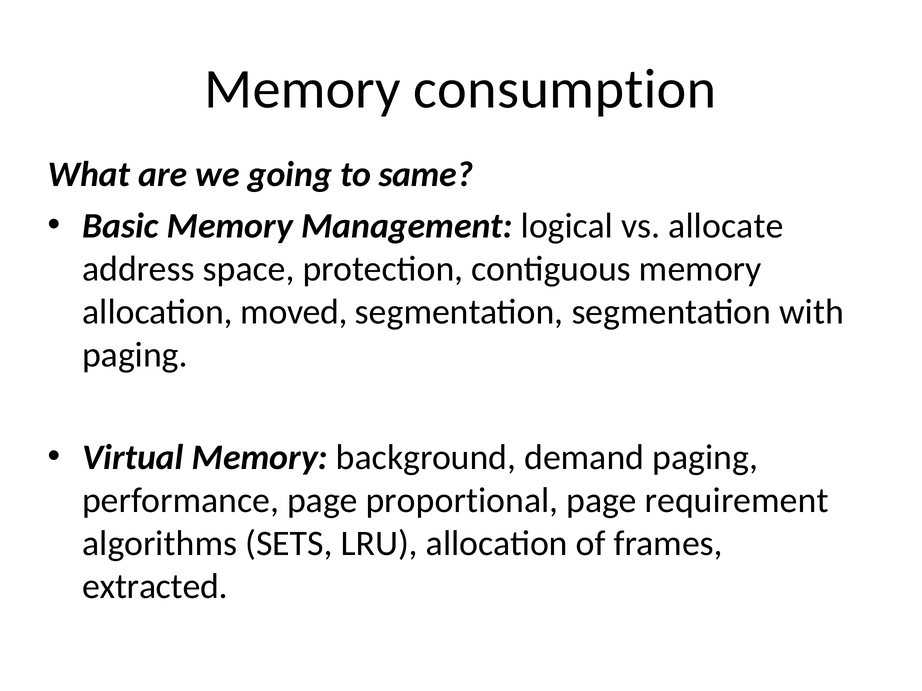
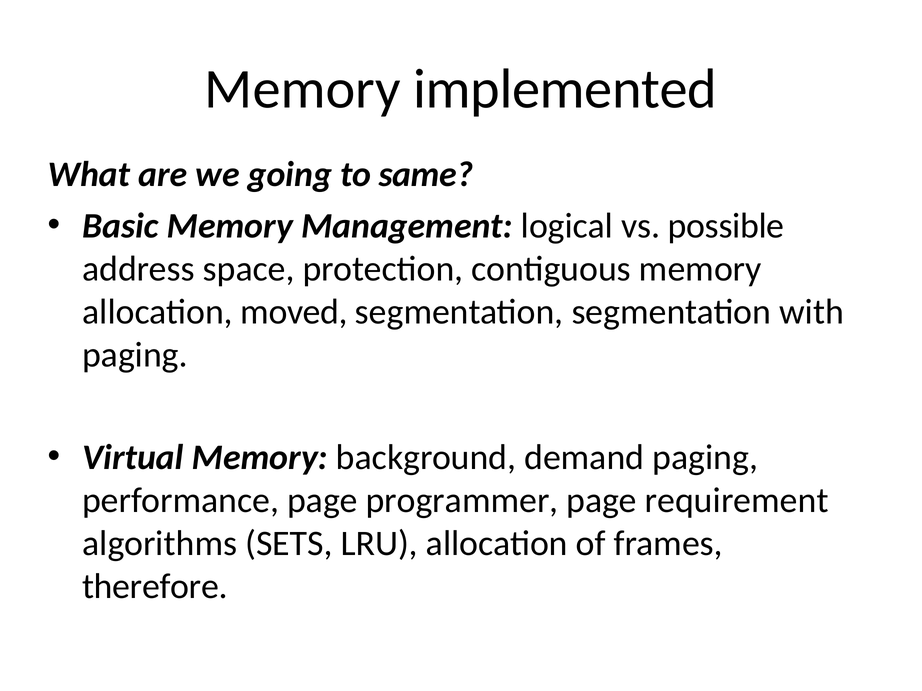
consumption: consumption -> implemented
allocate: allocate -> possible
proportional: proportional -> programmer
extracted: extracted -> therefore
